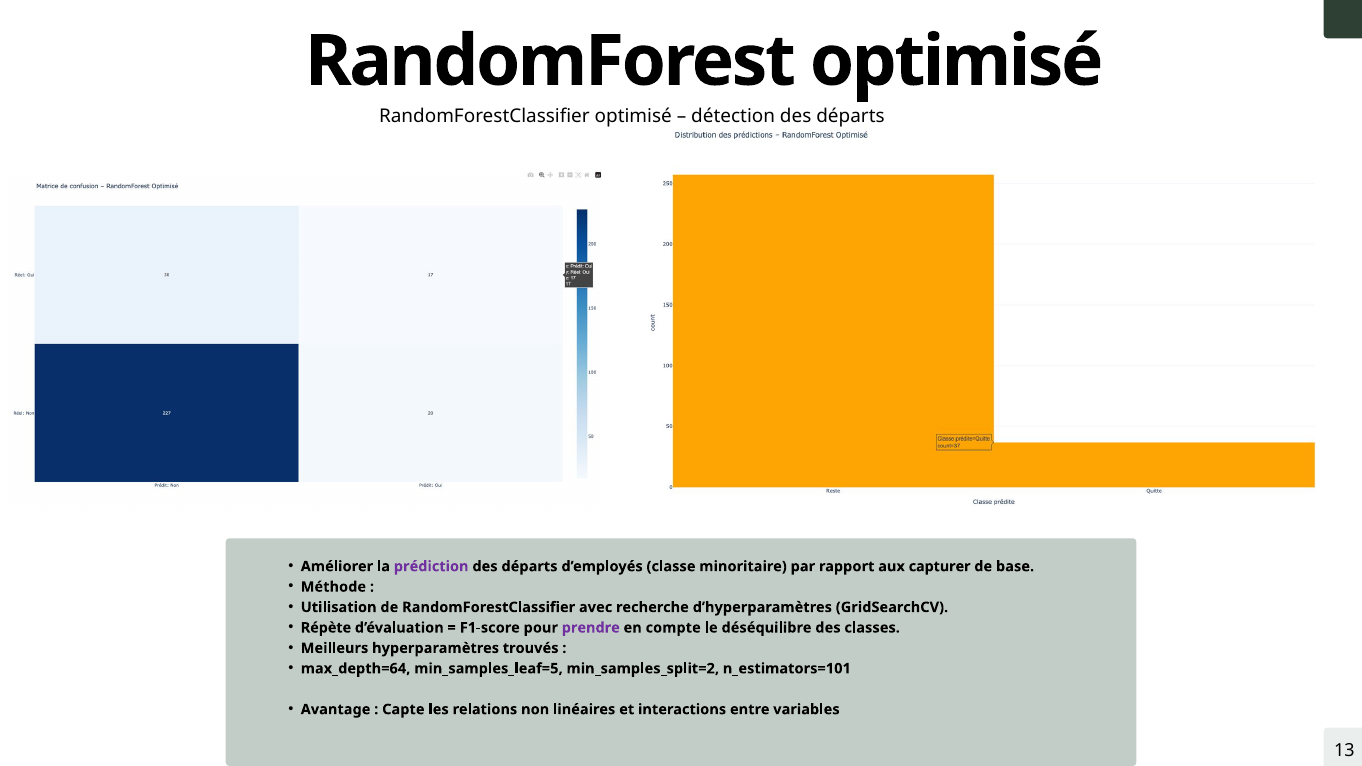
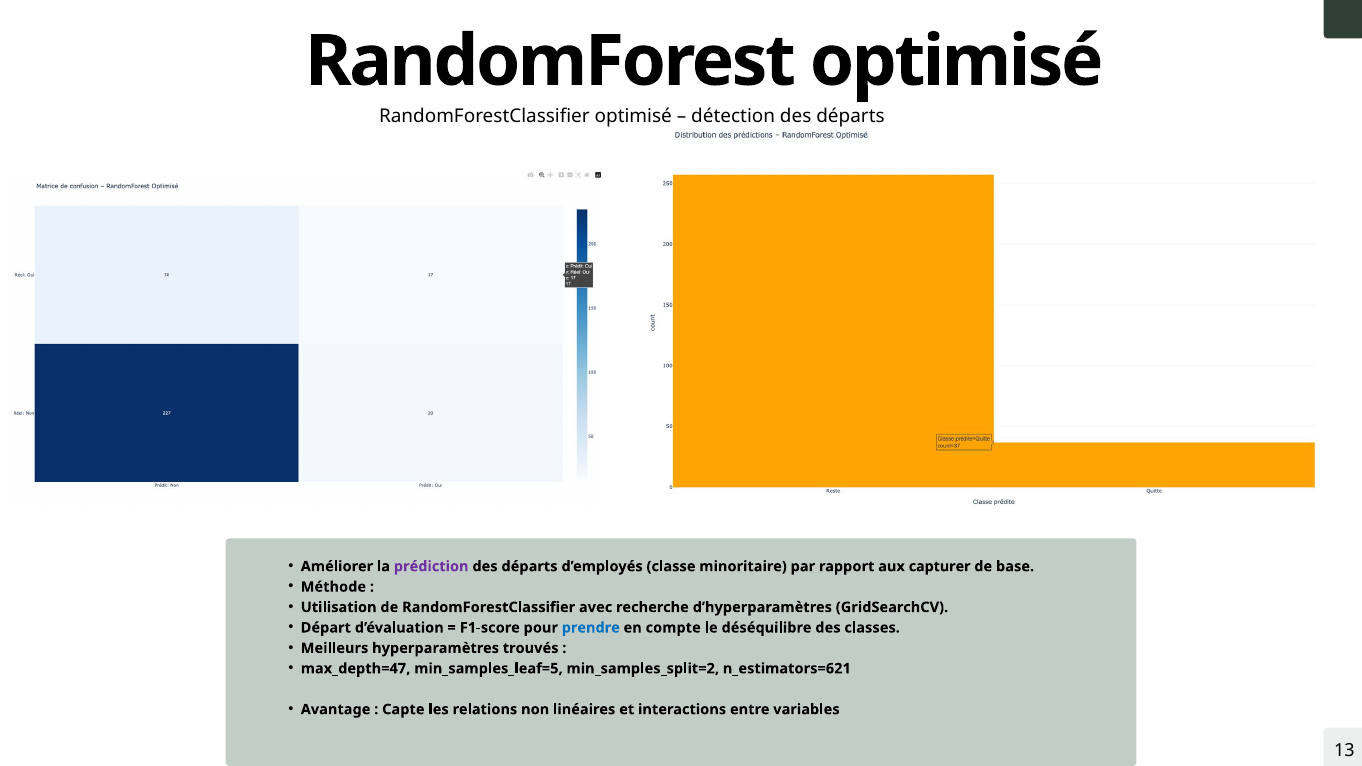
Répète: Répète -> Départ
prendre colour: purple -> blue
max_depth=64: max_depth=64 -> max_depth=47
n_estimators=101: n_estimators=101 -> n_estimators=621
